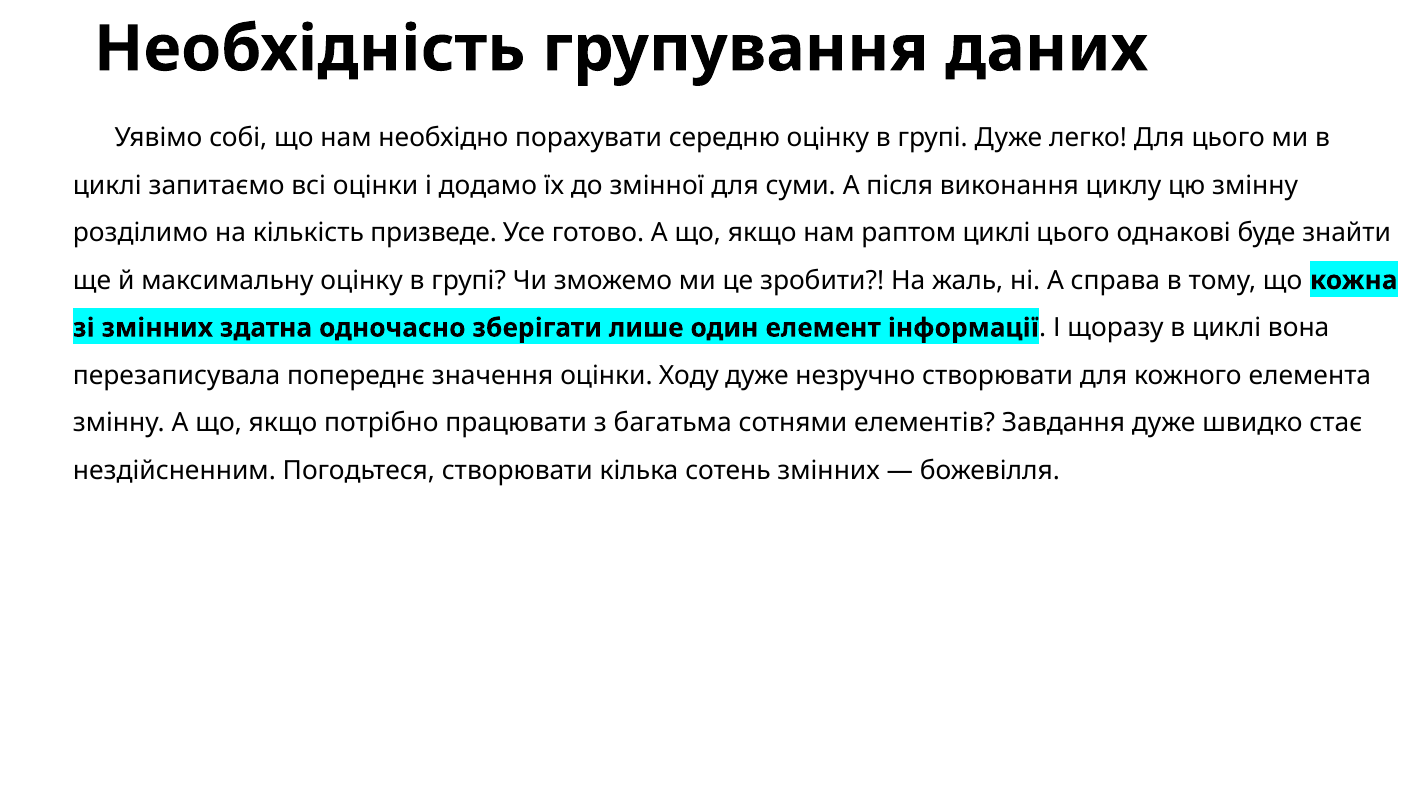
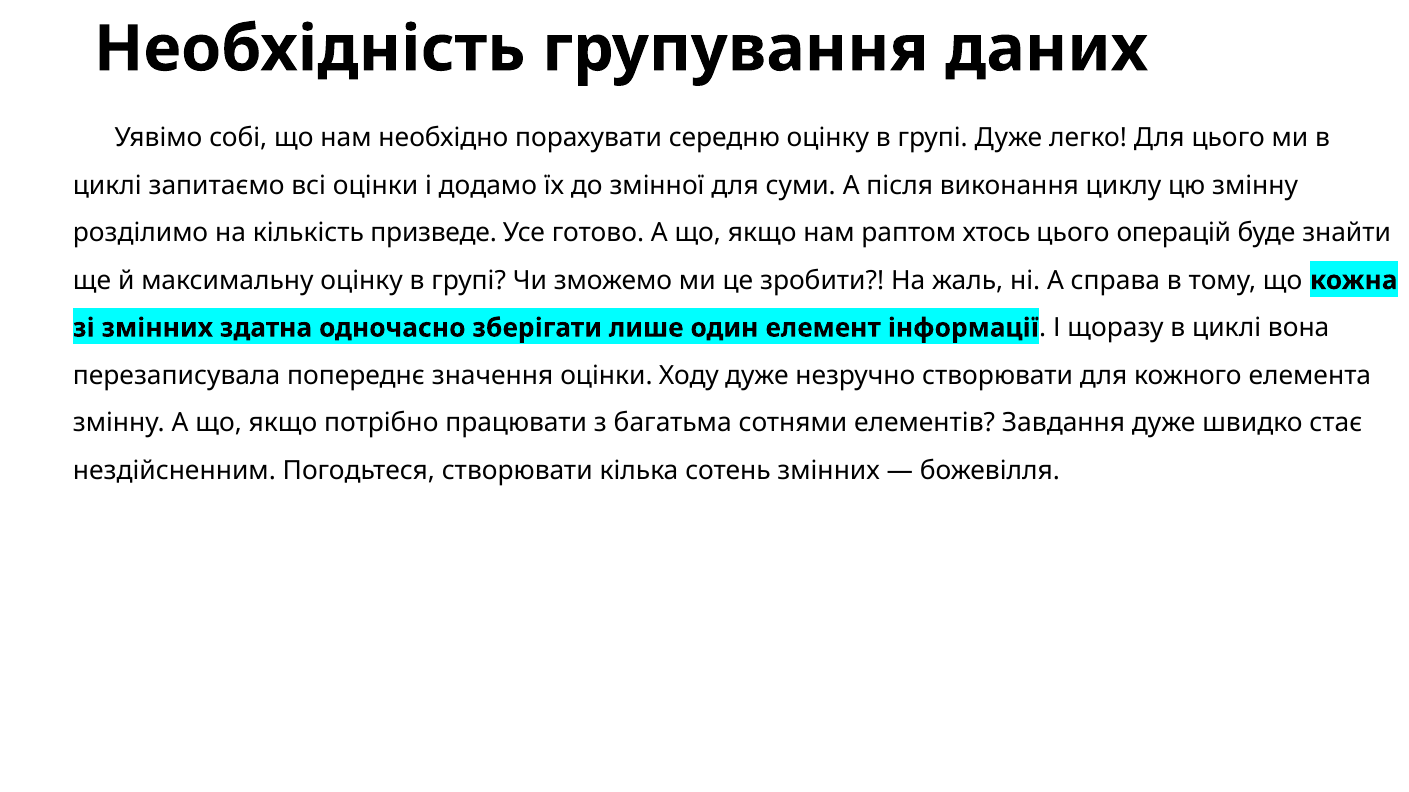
раптом циклі: циклі -> хтось
однакові: однакові -> операцій
